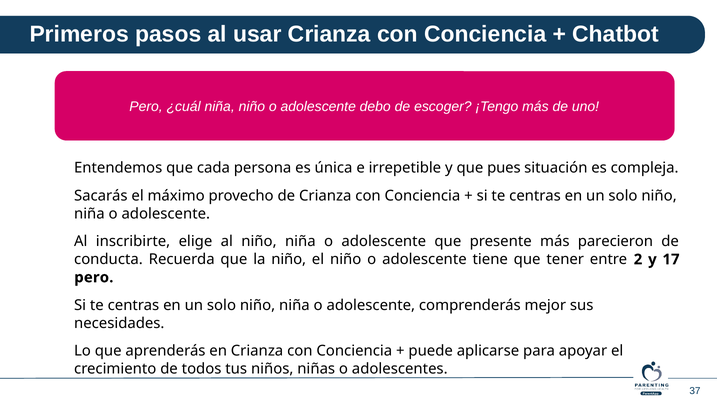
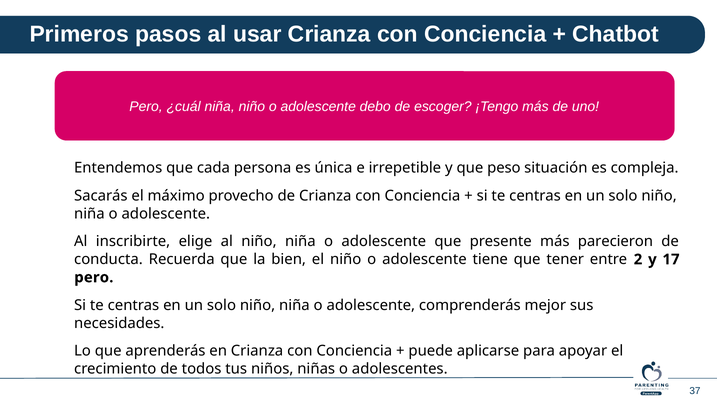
pues: pues -> peso
la niño: niño -> bien
